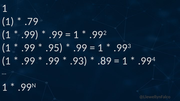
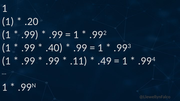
.79: .79 -> .20
.95: .95 -> .40
.93: .93 -> .11
.89: .89 -> .49
